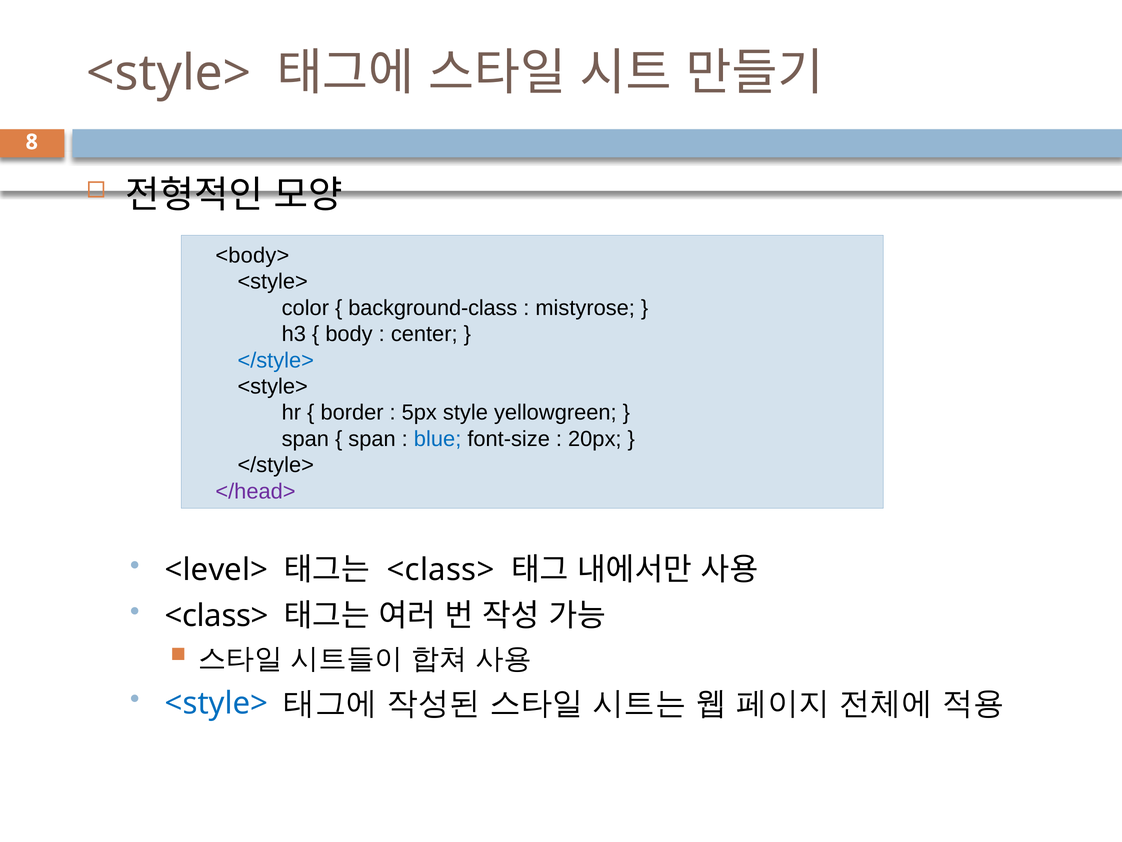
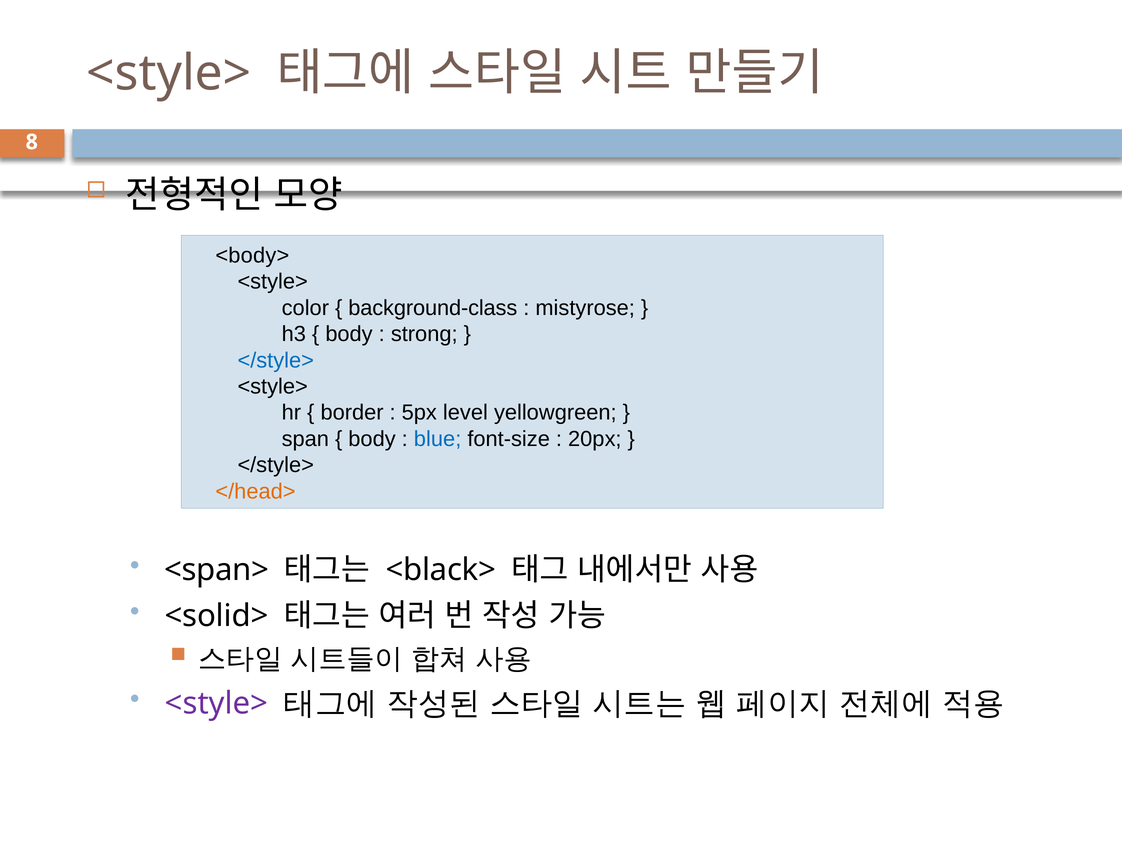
center: center -> strong
style: style -> level
span at (372, 439): span -> body
</head> colour: purple -> orange
<level>: <level> -> <span>
<class> at (441, 569): <class> -> <black>
<class> at (217, 615): <class> -> <solid>
<style> at (217, 703) colour: blue -> purple
